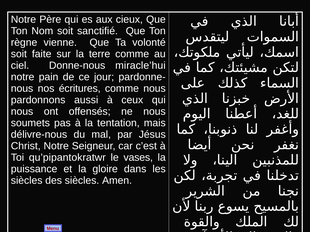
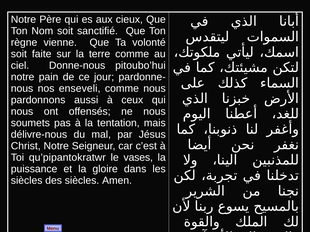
miracle’hui: miracle’hui -> pitoubo’hui
écritures: écritures -> enseveli
